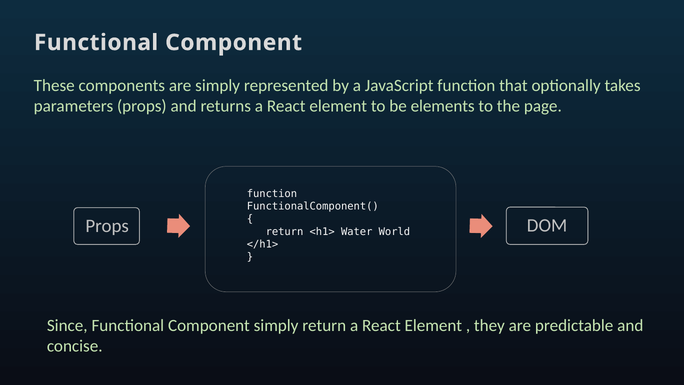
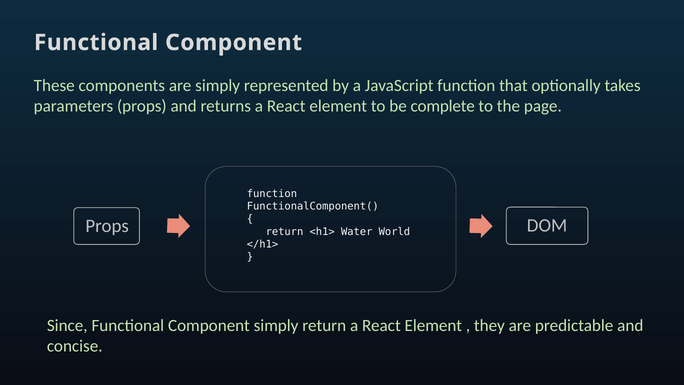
elements: elements -> complete
